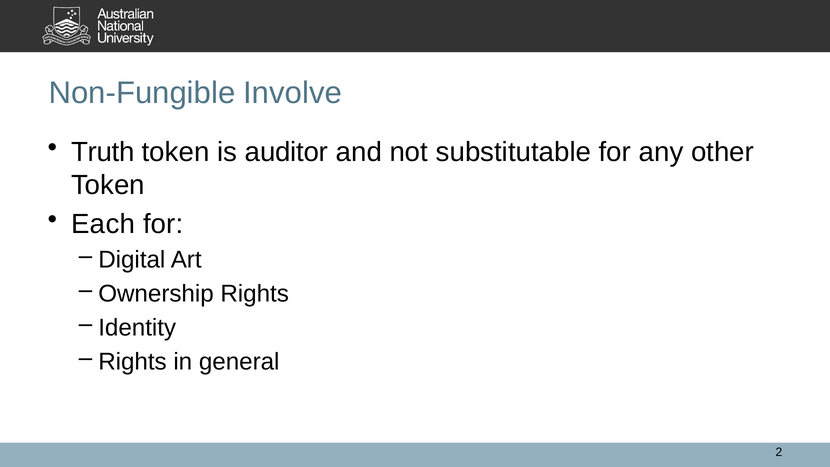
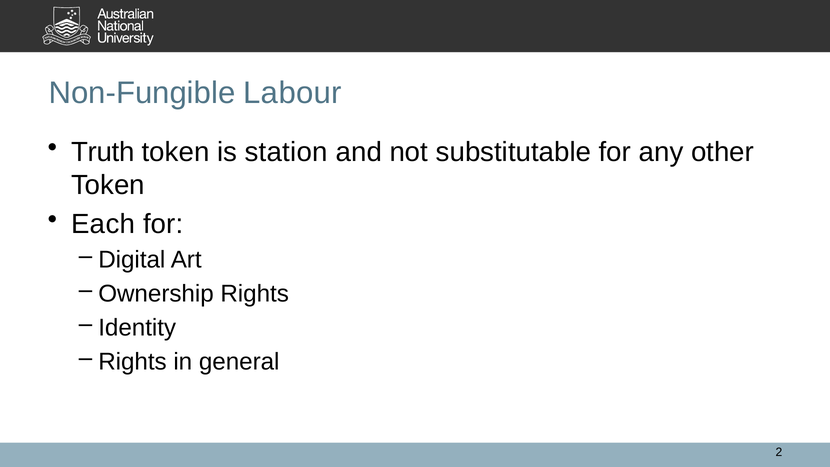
Involve: Involve -> Labour
auditor: auditor -> station
